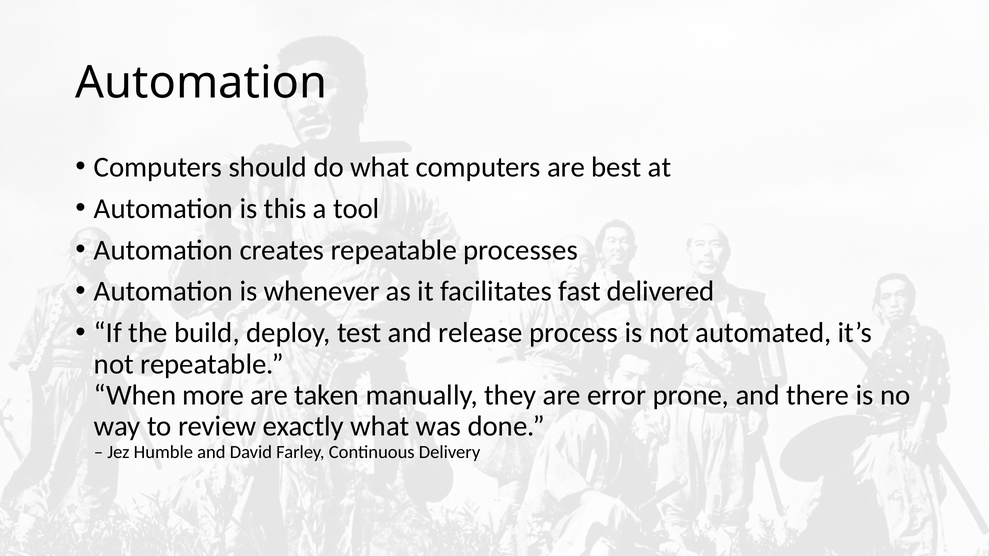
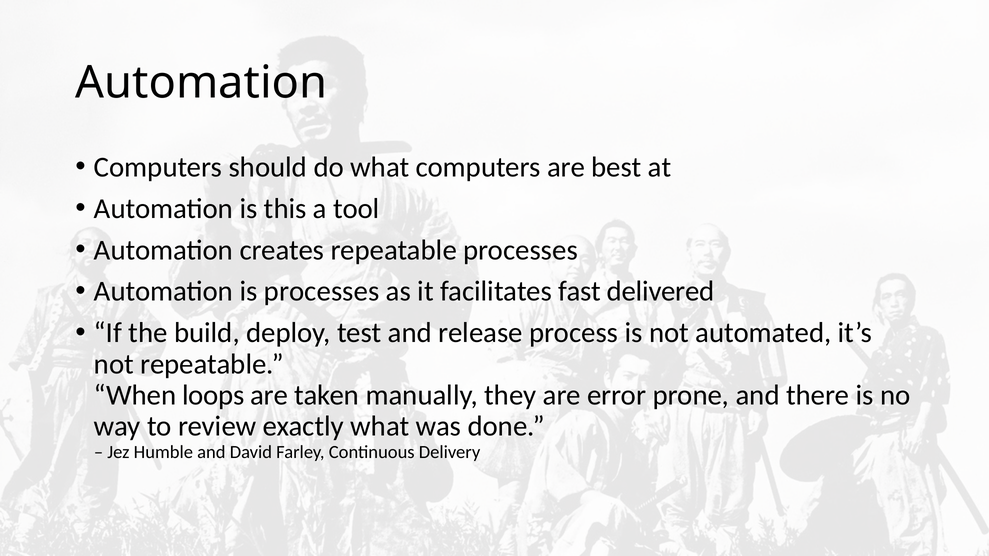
is whenever: whenever -> processes
more: more -> loops
